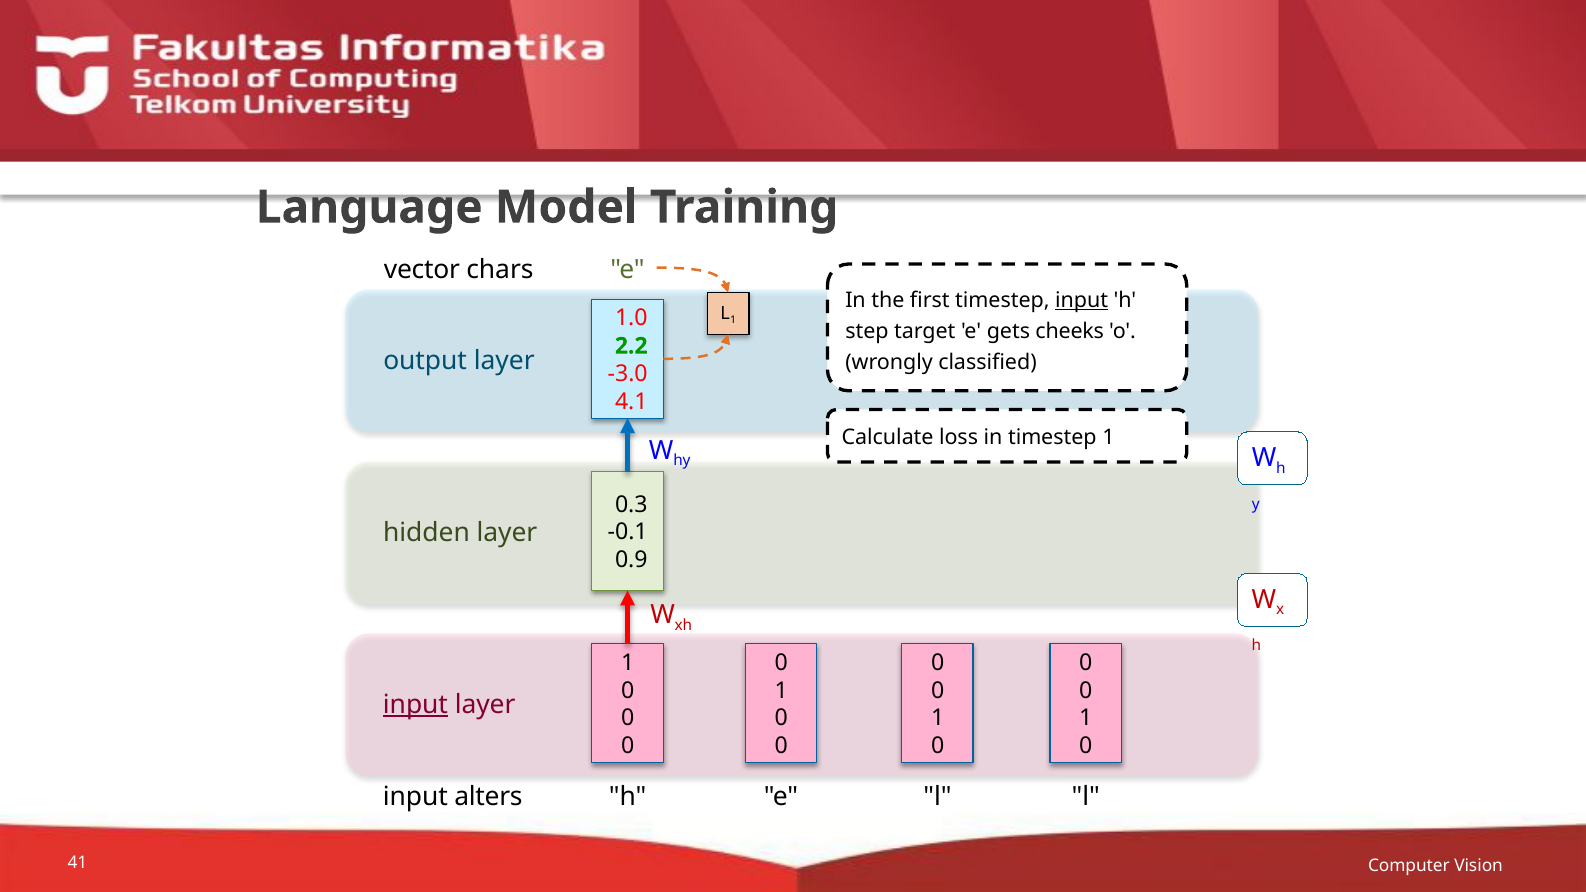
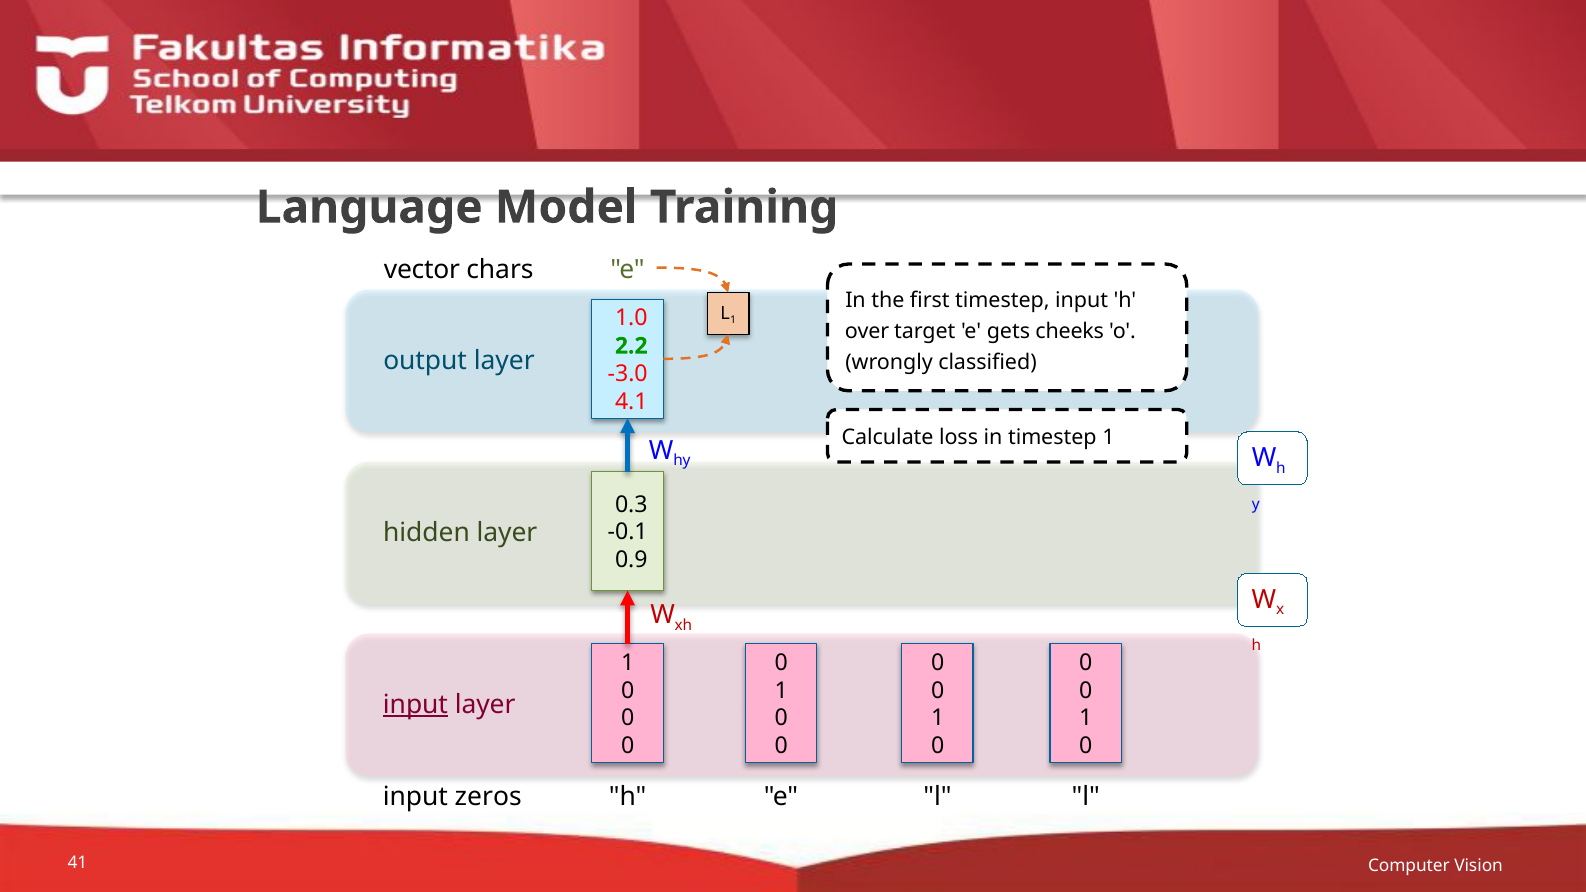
input at (1082, 301) underline: present -> none
step: step -> over
alters: alters -> zeros
